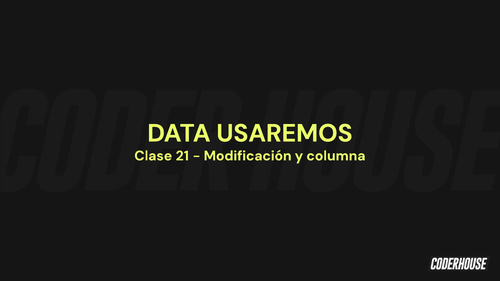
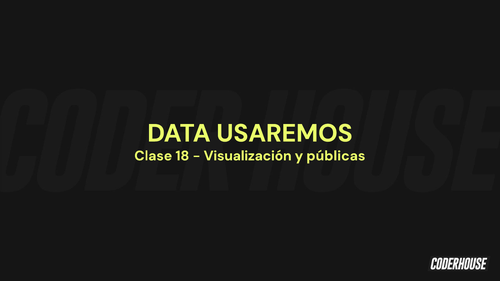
21: 21 -> 18
Modificación: Modificación -> Visualización
columna: columna -> públicas
